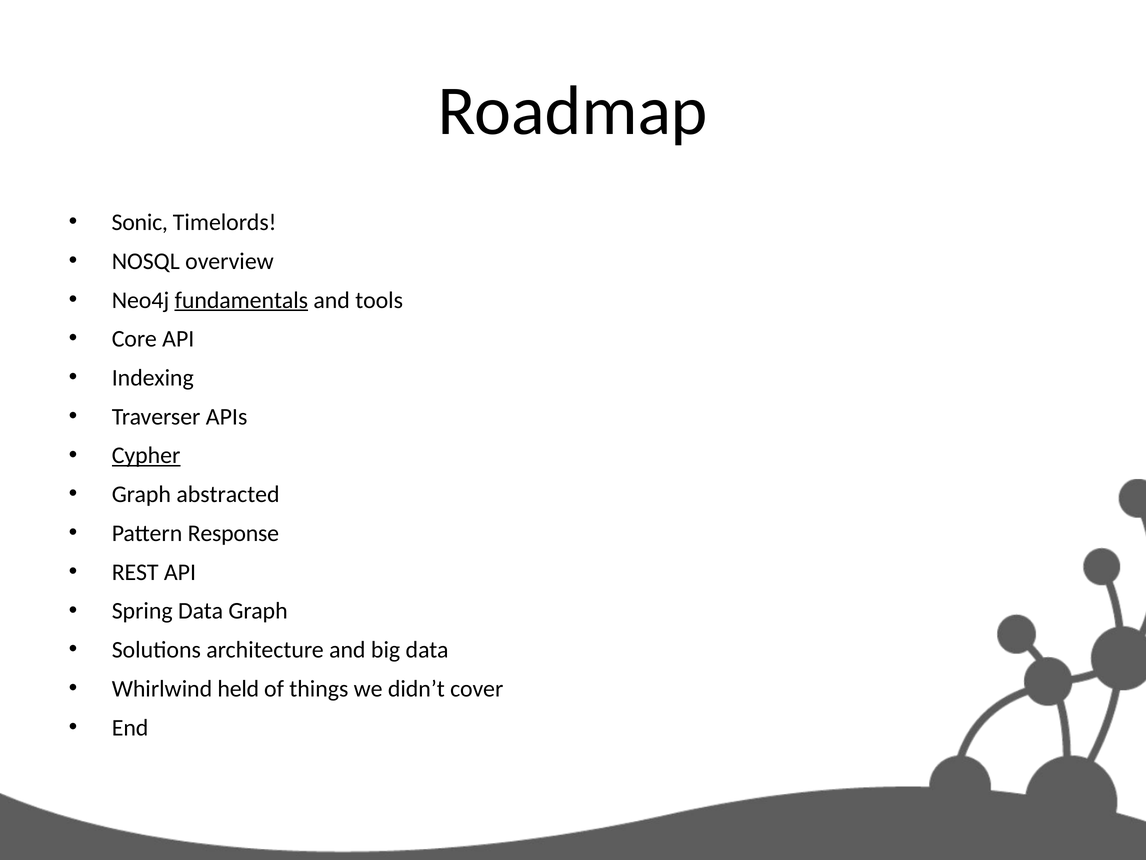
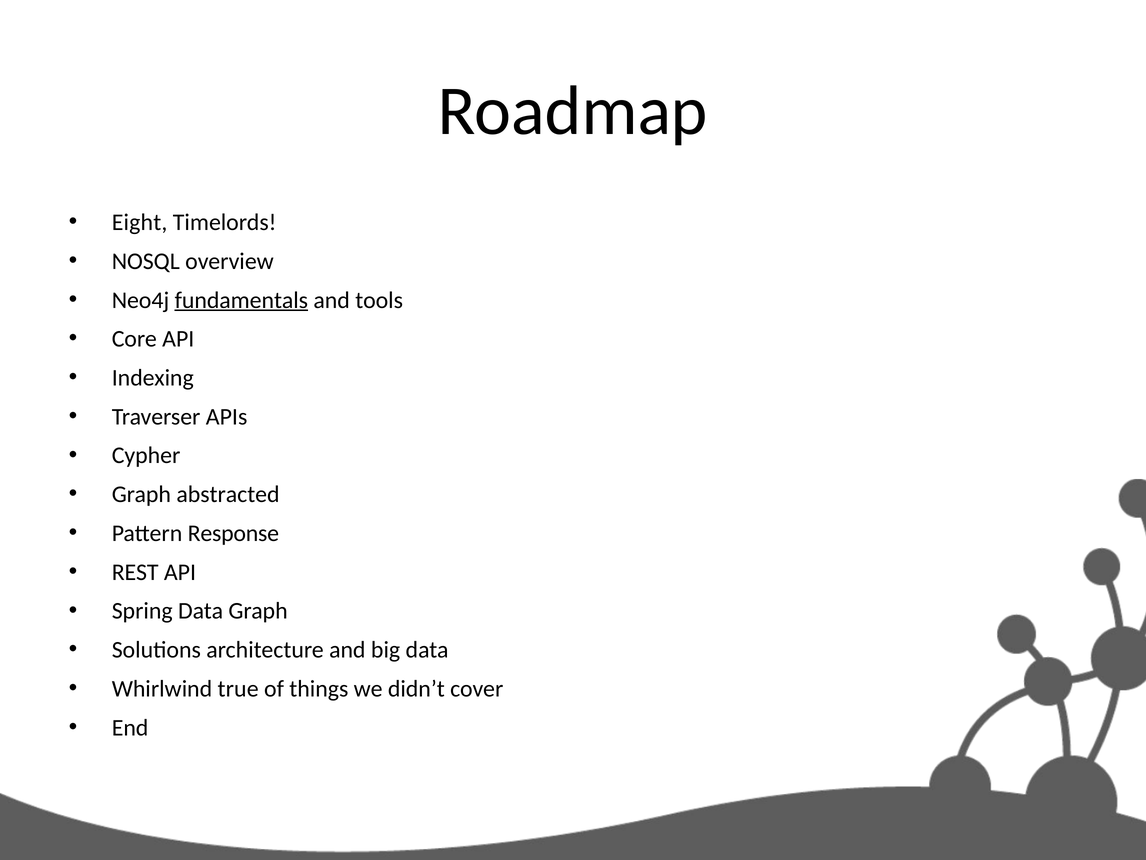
Sonic: Sonic -> Eight
Cypher underline: present -> none
held: held -> true
